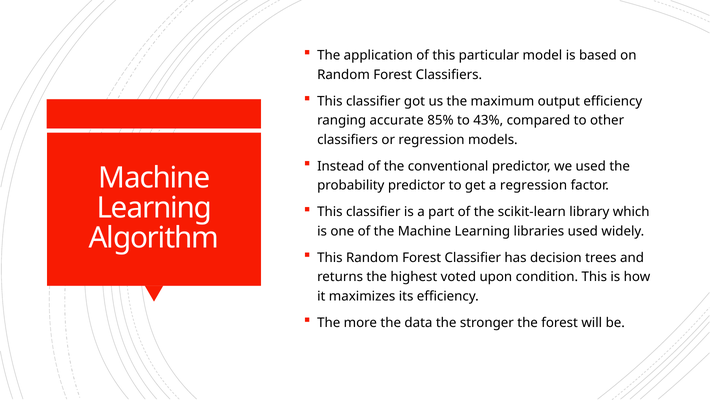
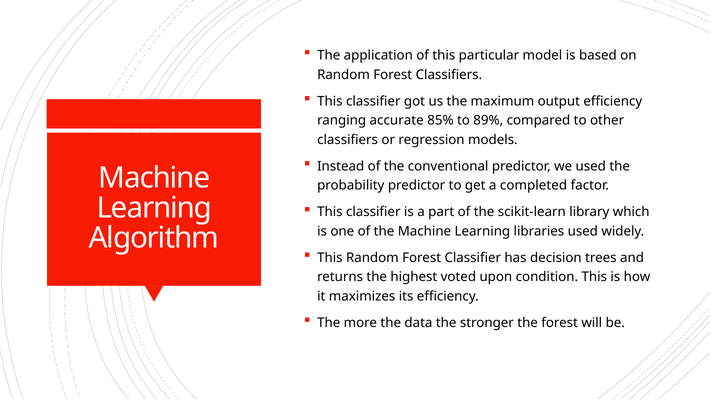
43%: 43% -> 89%
a regression: regression -> completed
